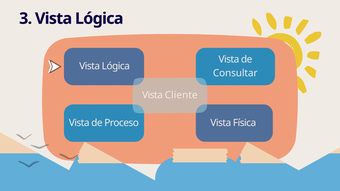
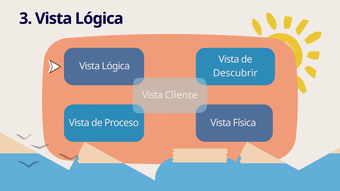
Consultar: Consultar -> Descubrir
